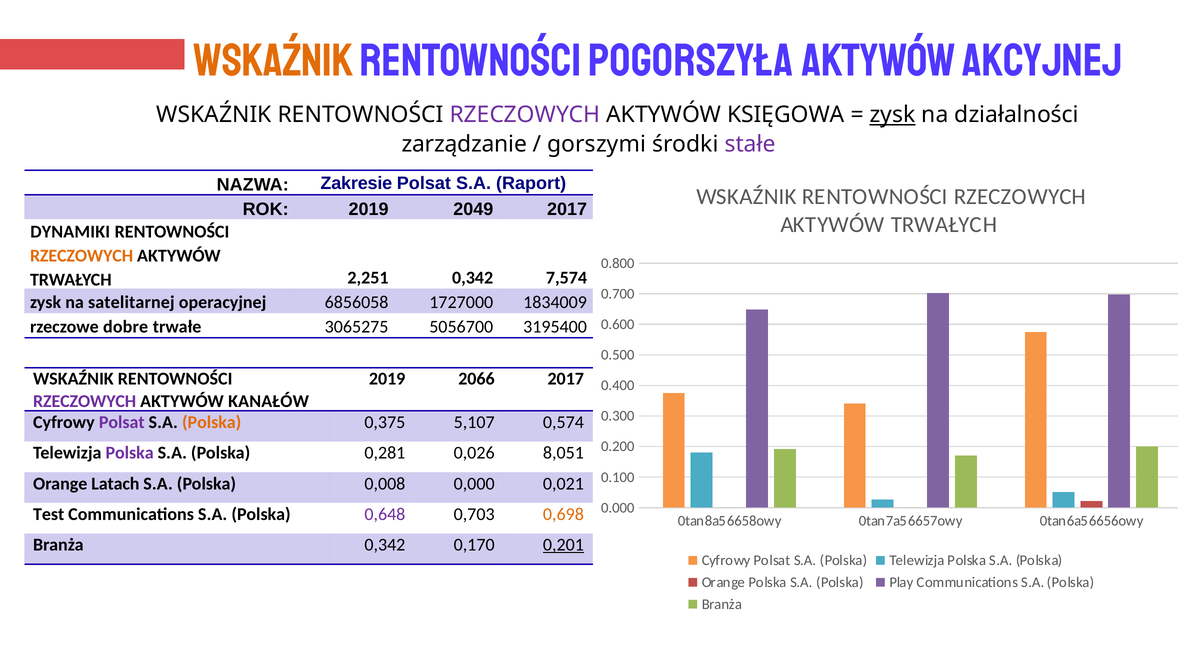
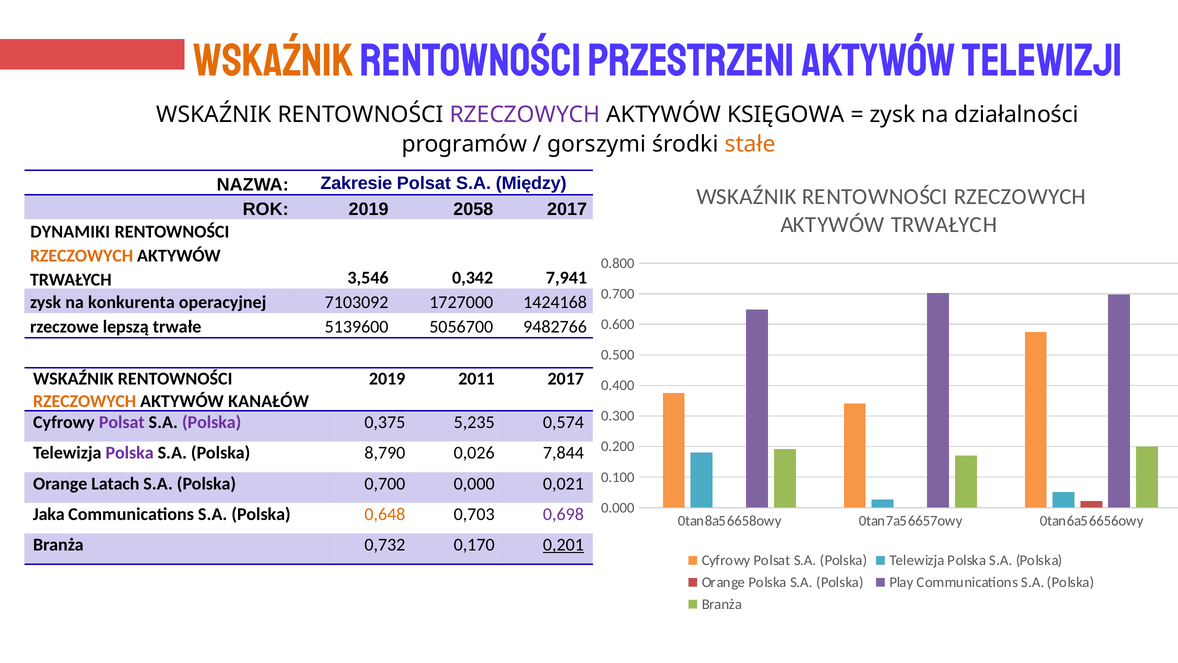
POGORSZYŁA: POGORSZYŁA -> PRZESTRZENI
AKCYJNEJ: AKCYJNEJ -> TELEWIZJI
zysk at (893, 115) underline: present -> none
zarządzanie: zarządzanie -> programów
stałe colour: purple -> orange
Raport: Raport -> Między
2049: 2049 -> 2058
2,251: 2,251 -> 3,546
7,574: 7,574 -> 7,941
satelitarnej: satelitarnej -> konkurenta
6856058: 6856058 -> 7103092
1834009: 1834009 -> 1424168
dobre: dobre -> lepszą
3065275: 3065275 -> 5139600
3195400: 3195400 -> 9482766
2066: 2066 -> 2011
RZECZOWYCH at (85, 401) colour: purple -> orange
Polska at (212, 422) colour: orange -> purple
5,107: 5,107 -> 5,235
0,281: 0,281 -> 8,790
8,051: 8,051 -> 7,844
0,008: 0,008 -> 0,700
Test: Test -> Jaka
0,648 colour: purple -> orange
0,698 colour: orange -> purple
Branża 0,342: 0,342 -> 0,732
